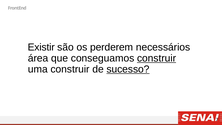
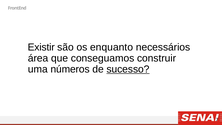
perderem: perderem -> enquanto
construir at (157, 58) underline: present -> none
uma construir: construir -> números
